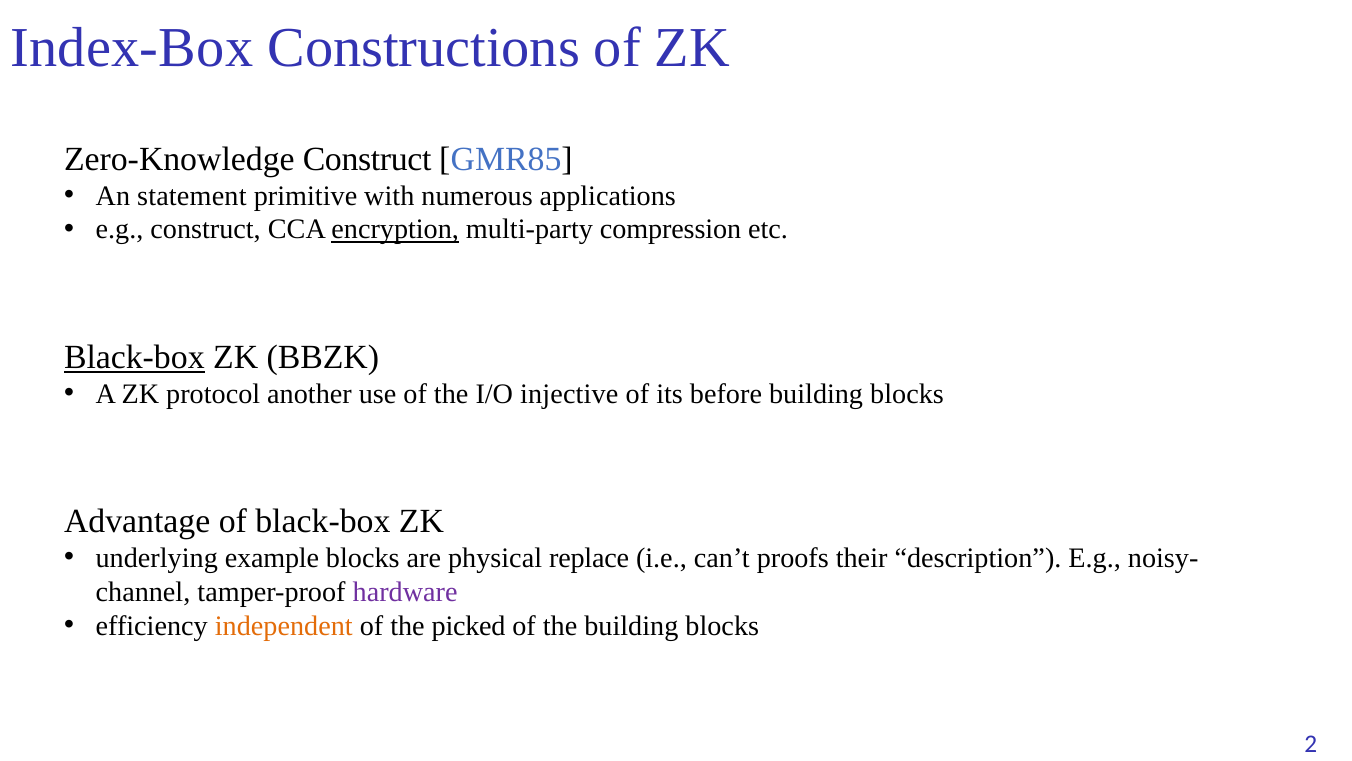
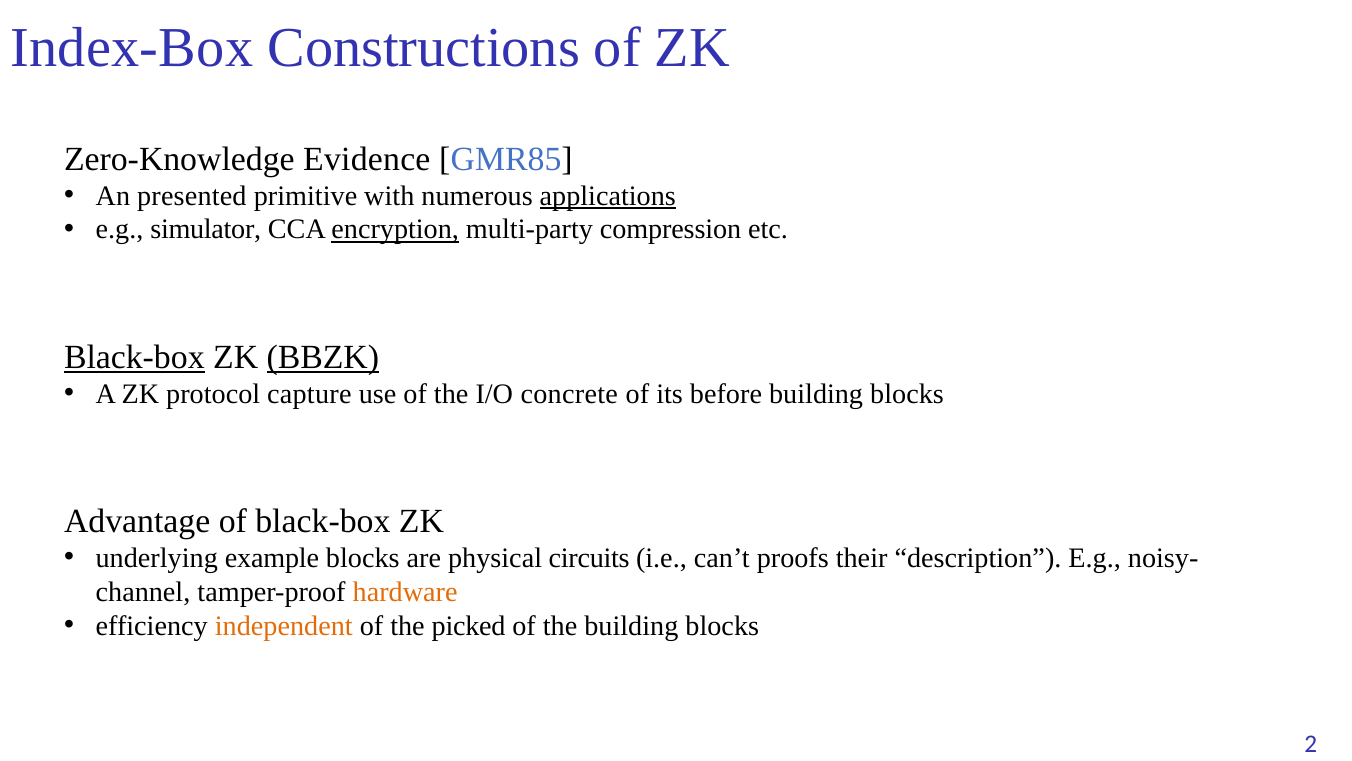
Zero-Knowledge Construct: Construct -> Evidence
statement: statement -> presented
applications underline: none -> present
e.g construct: construct -> simulator
BBZK underline: none -> present
another: another -> capture
injective: injective -> concrete
replace: replace -> circuits
hardware colour: purple -> orange
